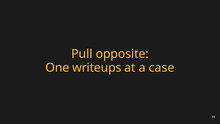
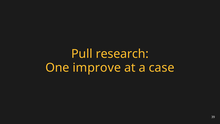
opposite: opposite -> research
writeups: writeups -> improve
